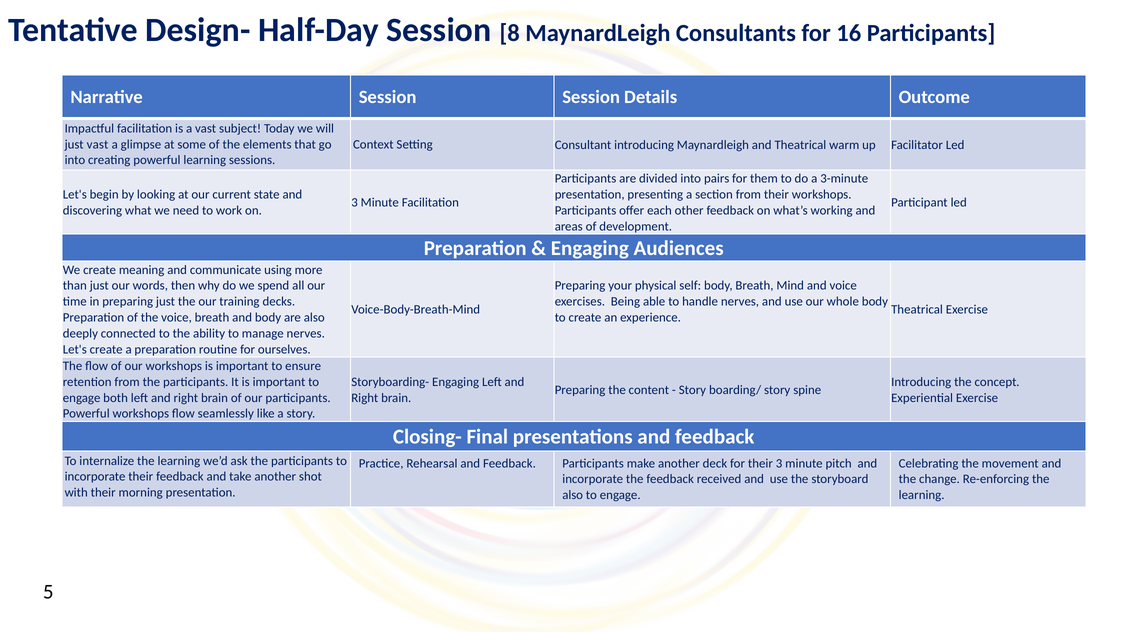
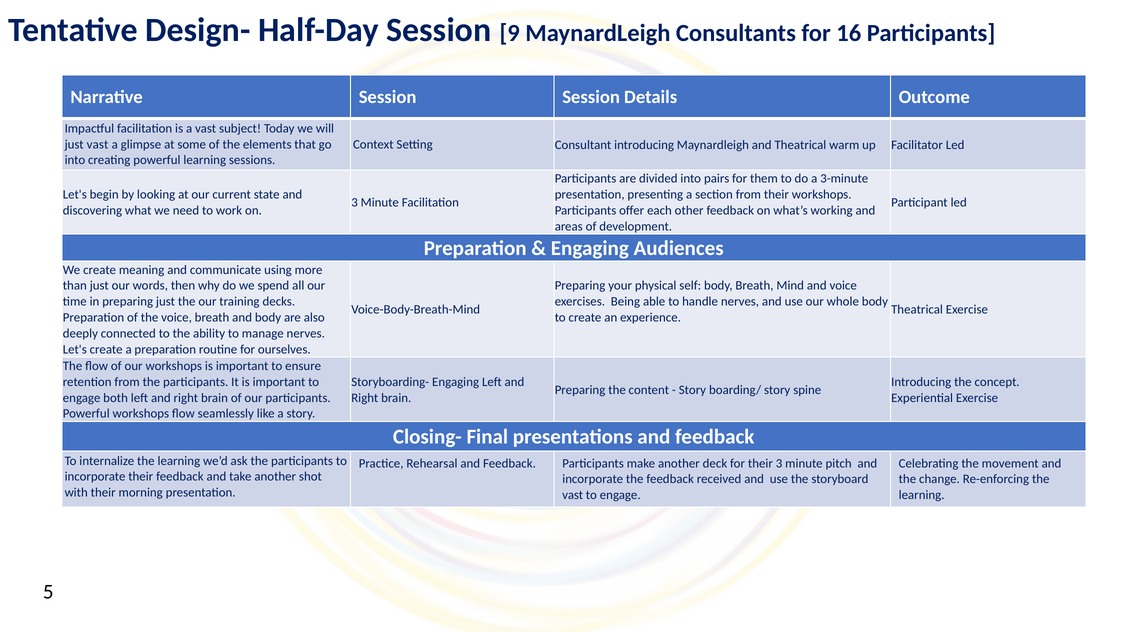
8: 8 -> 9
also at (573, 495): also -> vast
